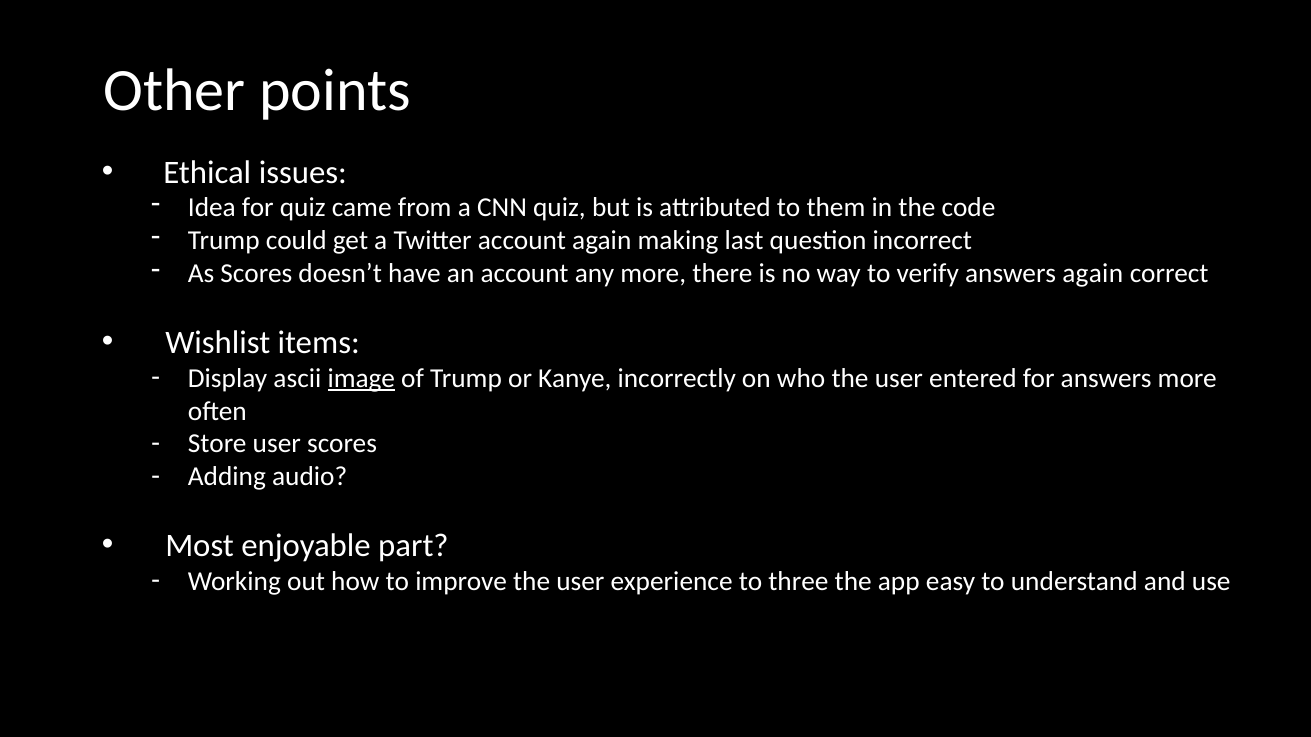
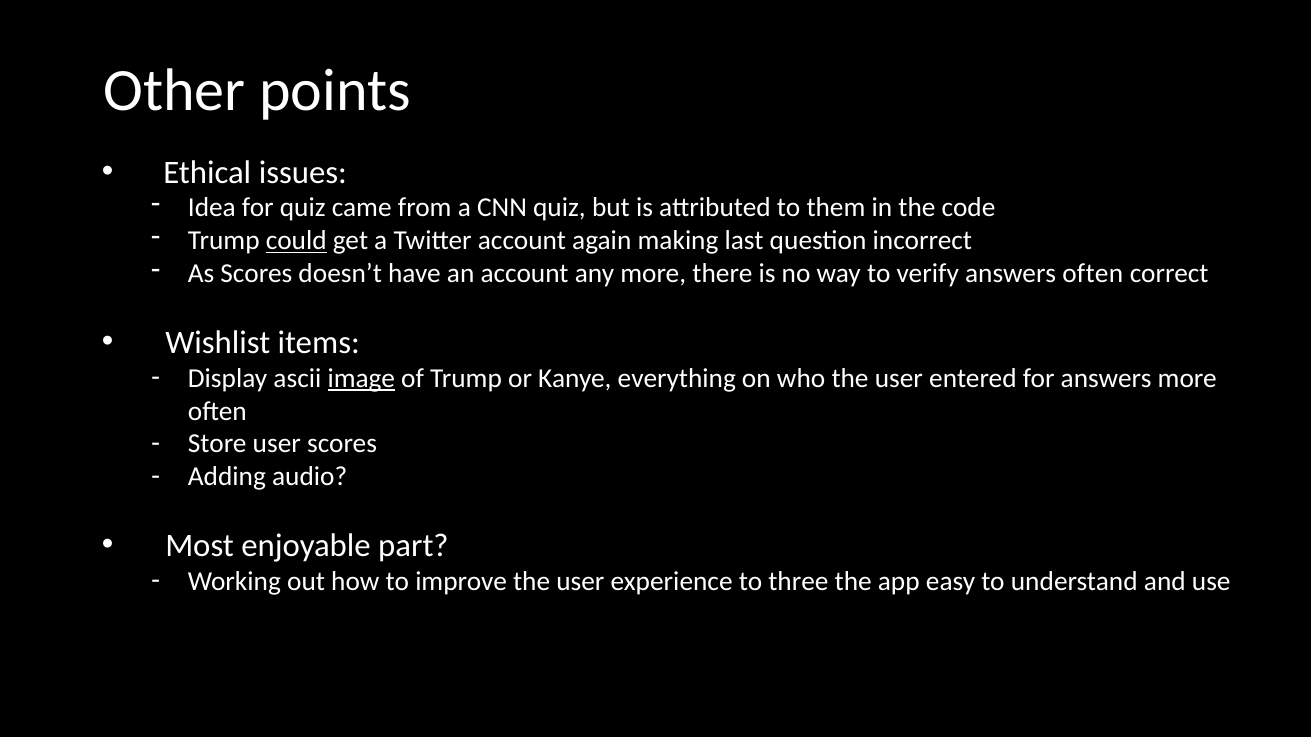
could underline: none -> present
answers again: again -> often
incorrectly: incorrectly -> everything
